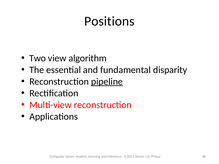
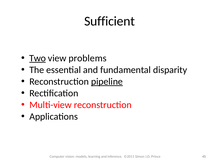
Positions: Positions -> Sufficient
Two underline: none -> present
algorithm: algorithm -> problems
